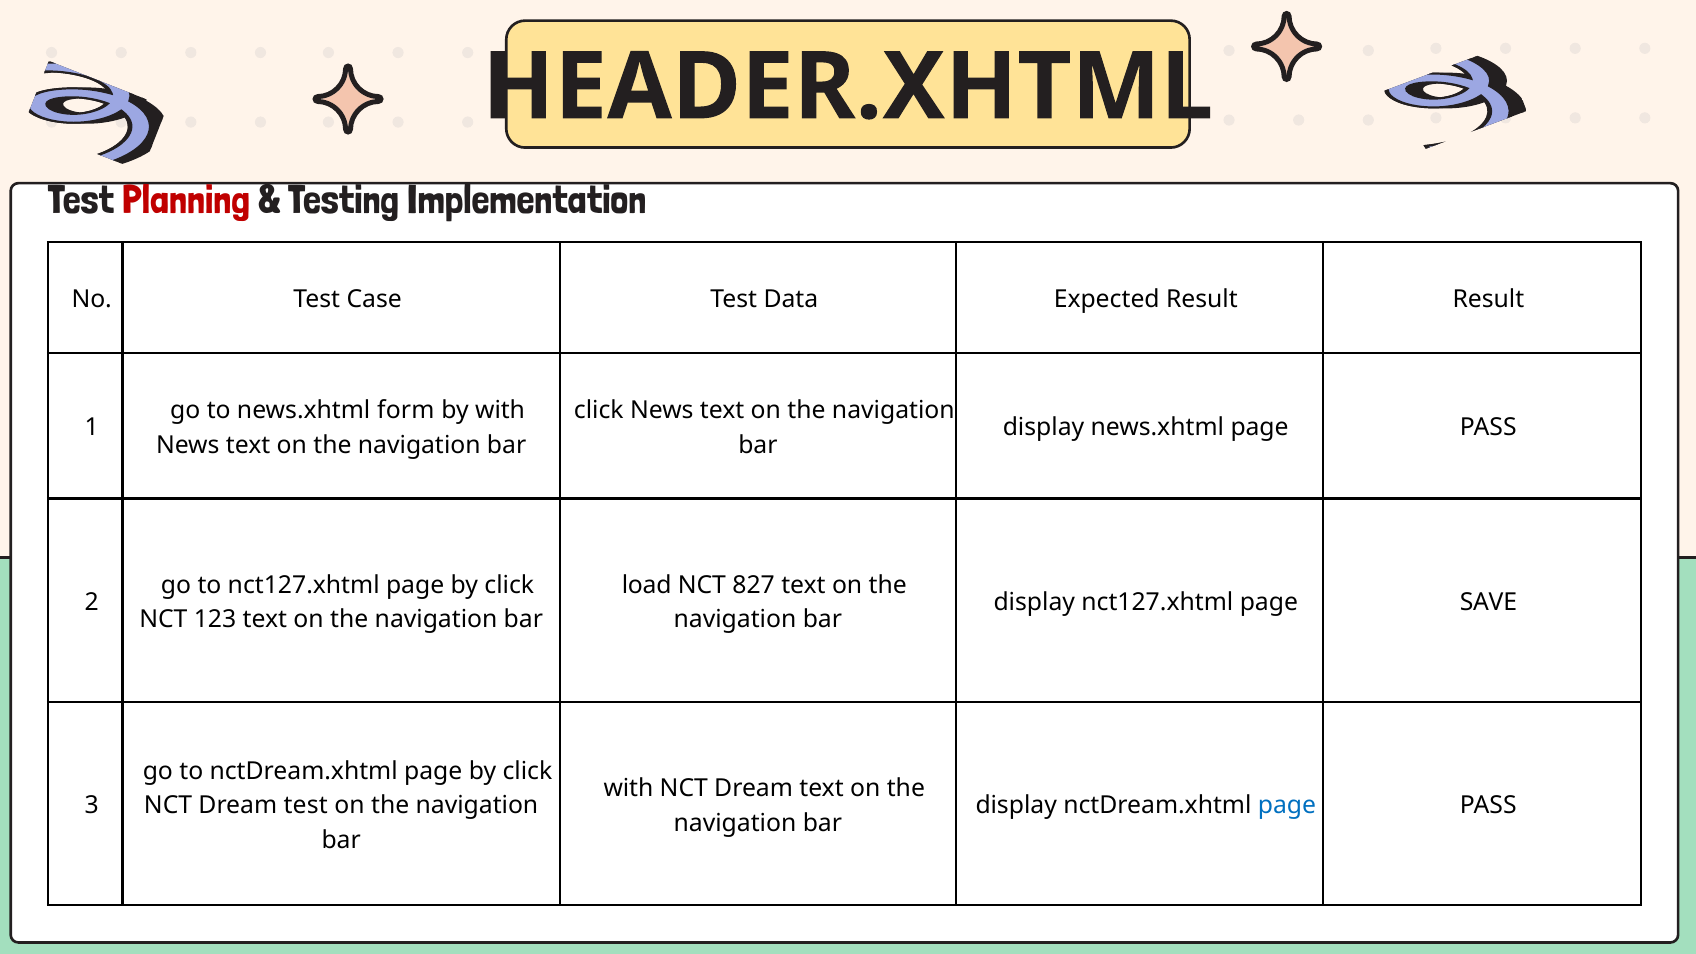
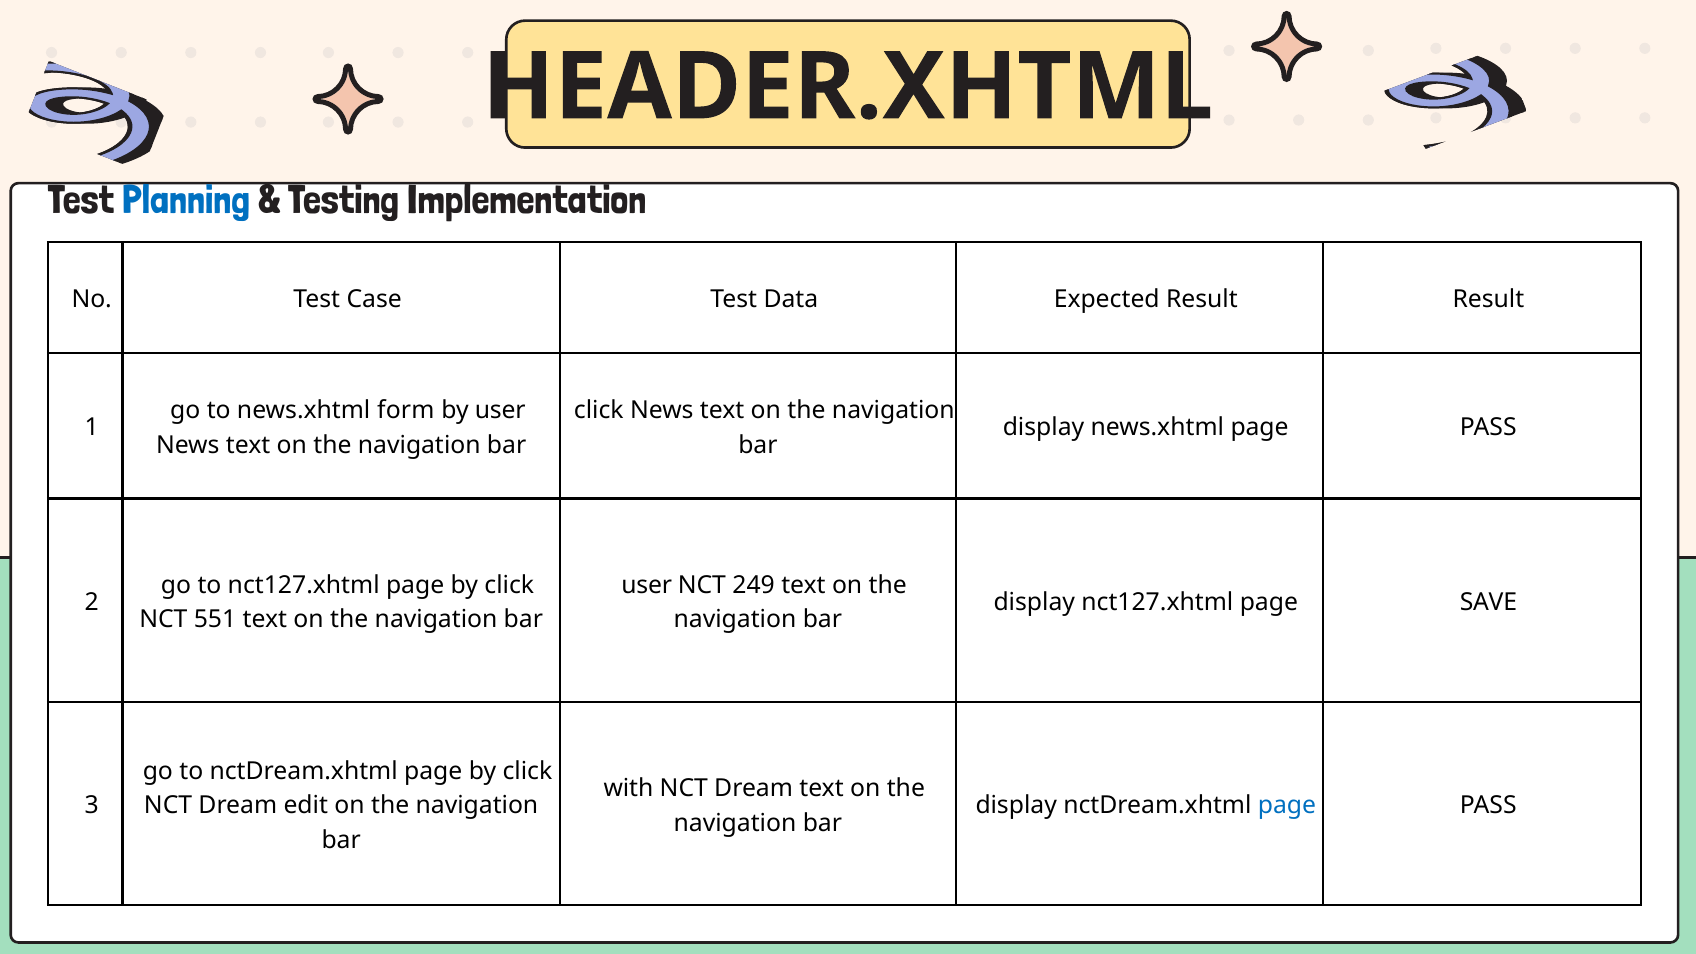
Planning colour: red -> blue
by with: with -> user
load at (647, 585): load -> user
827: 827 -> 249
123: 123 -> 551
Dream test: test -> edit
